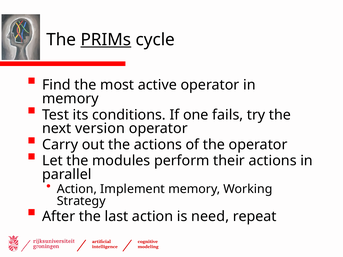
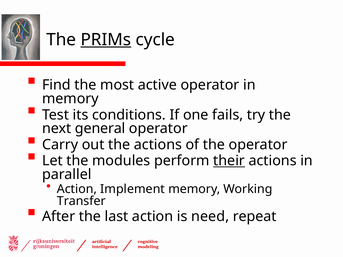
version: version -> general
their underline: none -> present
Strategy: Strategy -> Transfer
